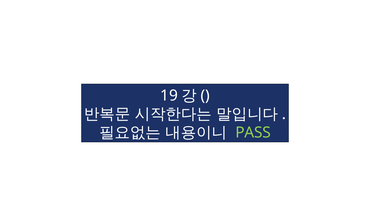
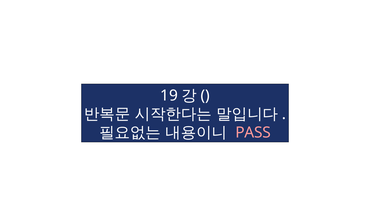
PASS colour: light green -> pink
